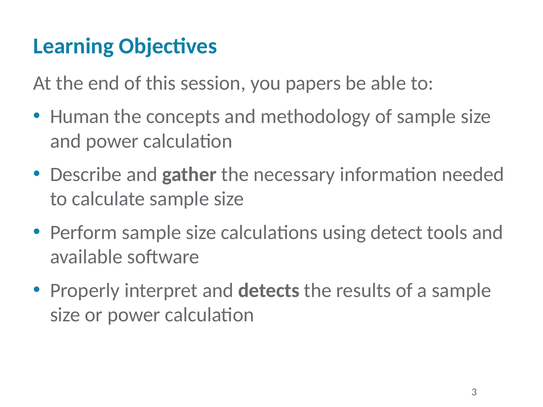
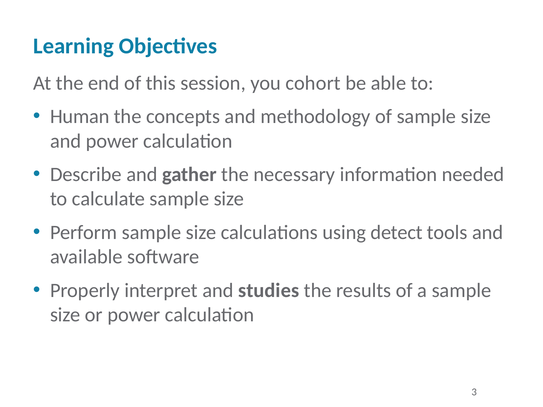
papers: papers -> cohort
detects: detects -> studies
